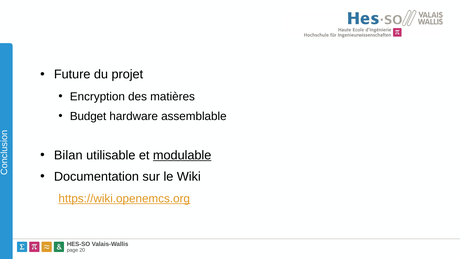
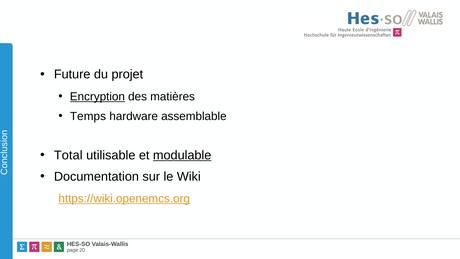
Encryption underline: none -> present
Budget: Budget -> Temps
Bilan: Bilan -> Total
